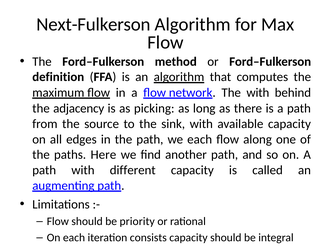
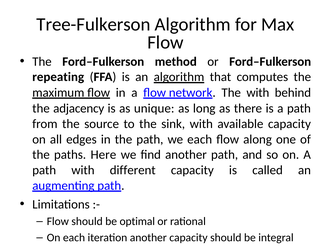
Next-Fulkerson: Next-Fulkerson -> Tree-Fulkerson
definition: definition -> repeating
picking: picking -> unique
priority: priority -> optimal
iteration consists: consists -> another
